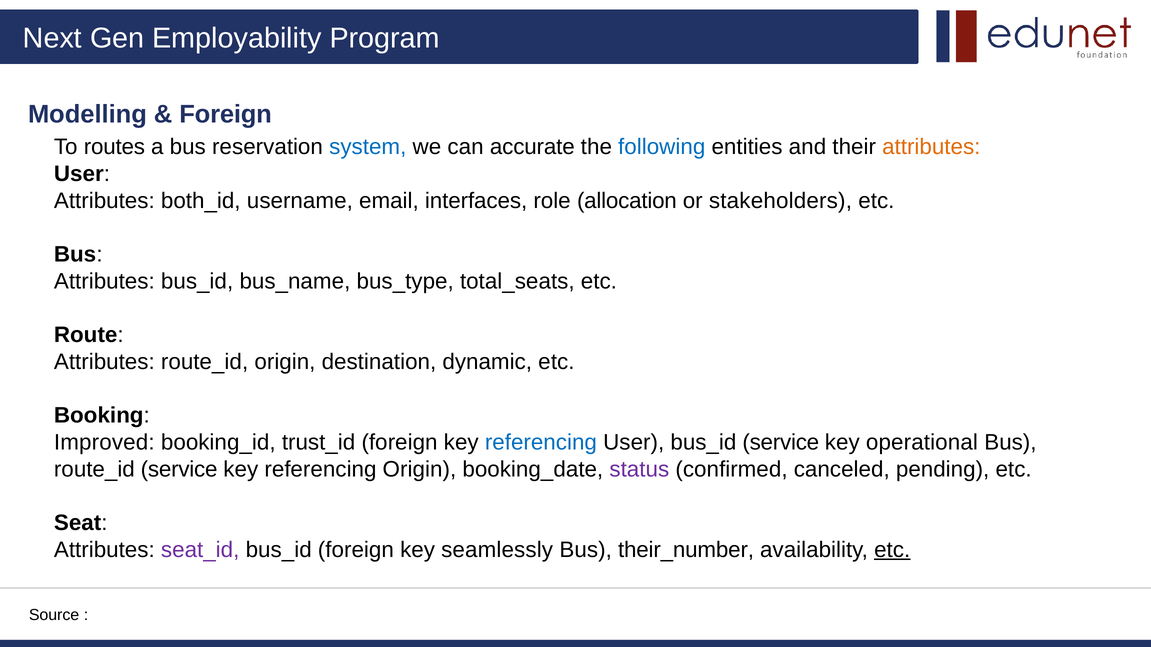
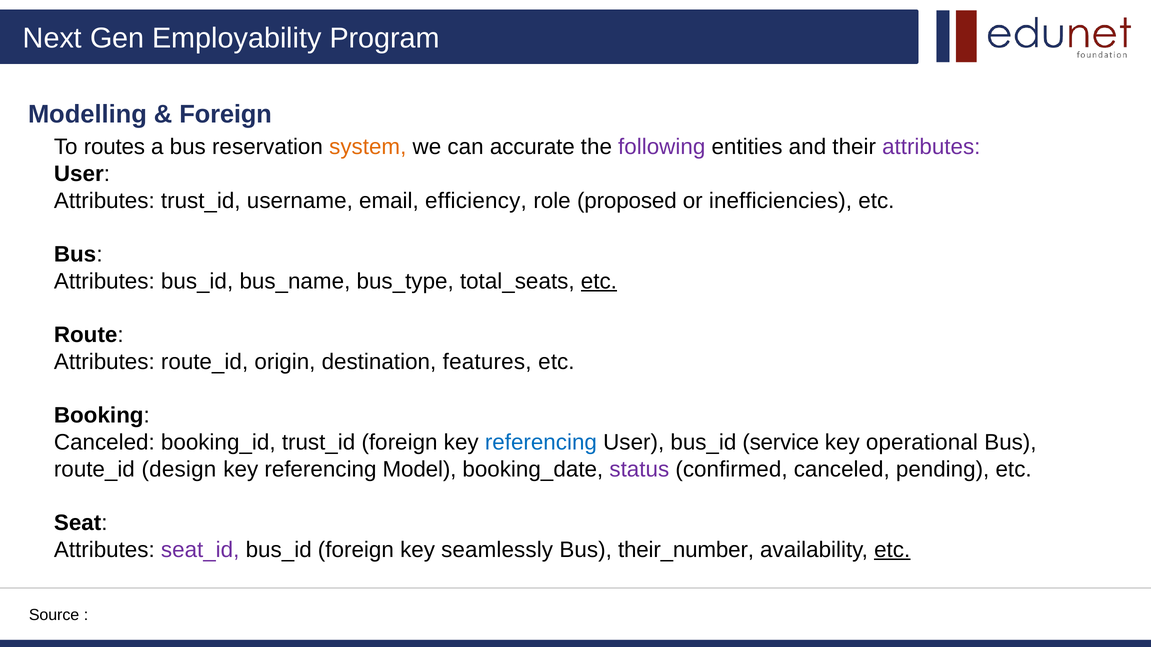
system colour: blue -> orange
following colour: blue -> purple
attributes at (931, 147) colour: orange -> purple
Attributes both_id: both_id -> trust_id
interfaces: interfaces -> efficiency
allocation: allocation -> proposed
stakeholders: stakeholders -> inefficiencies
etc at (599, 281) underline: none -> present
dynamic: dynamic -> features
Improved at (104, 443): Improved -> Canceled
route_id service: service -> design
referencing Origin: Origin -> Model
